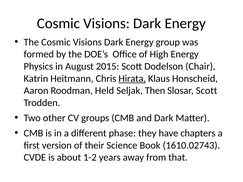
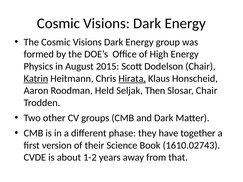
Katrin underline: none -> present
Slosar Scott: Scott -> Chair
chapters: chapters -> together
